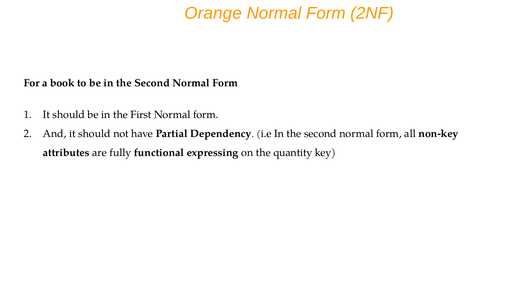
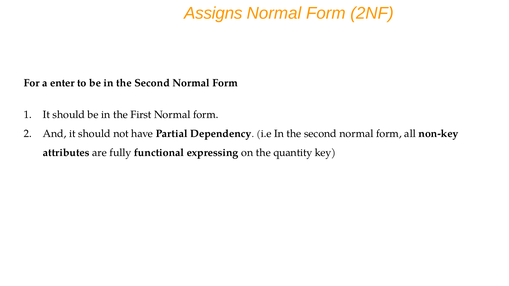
Orange: Orange -> Assigns
book: book -> enter
